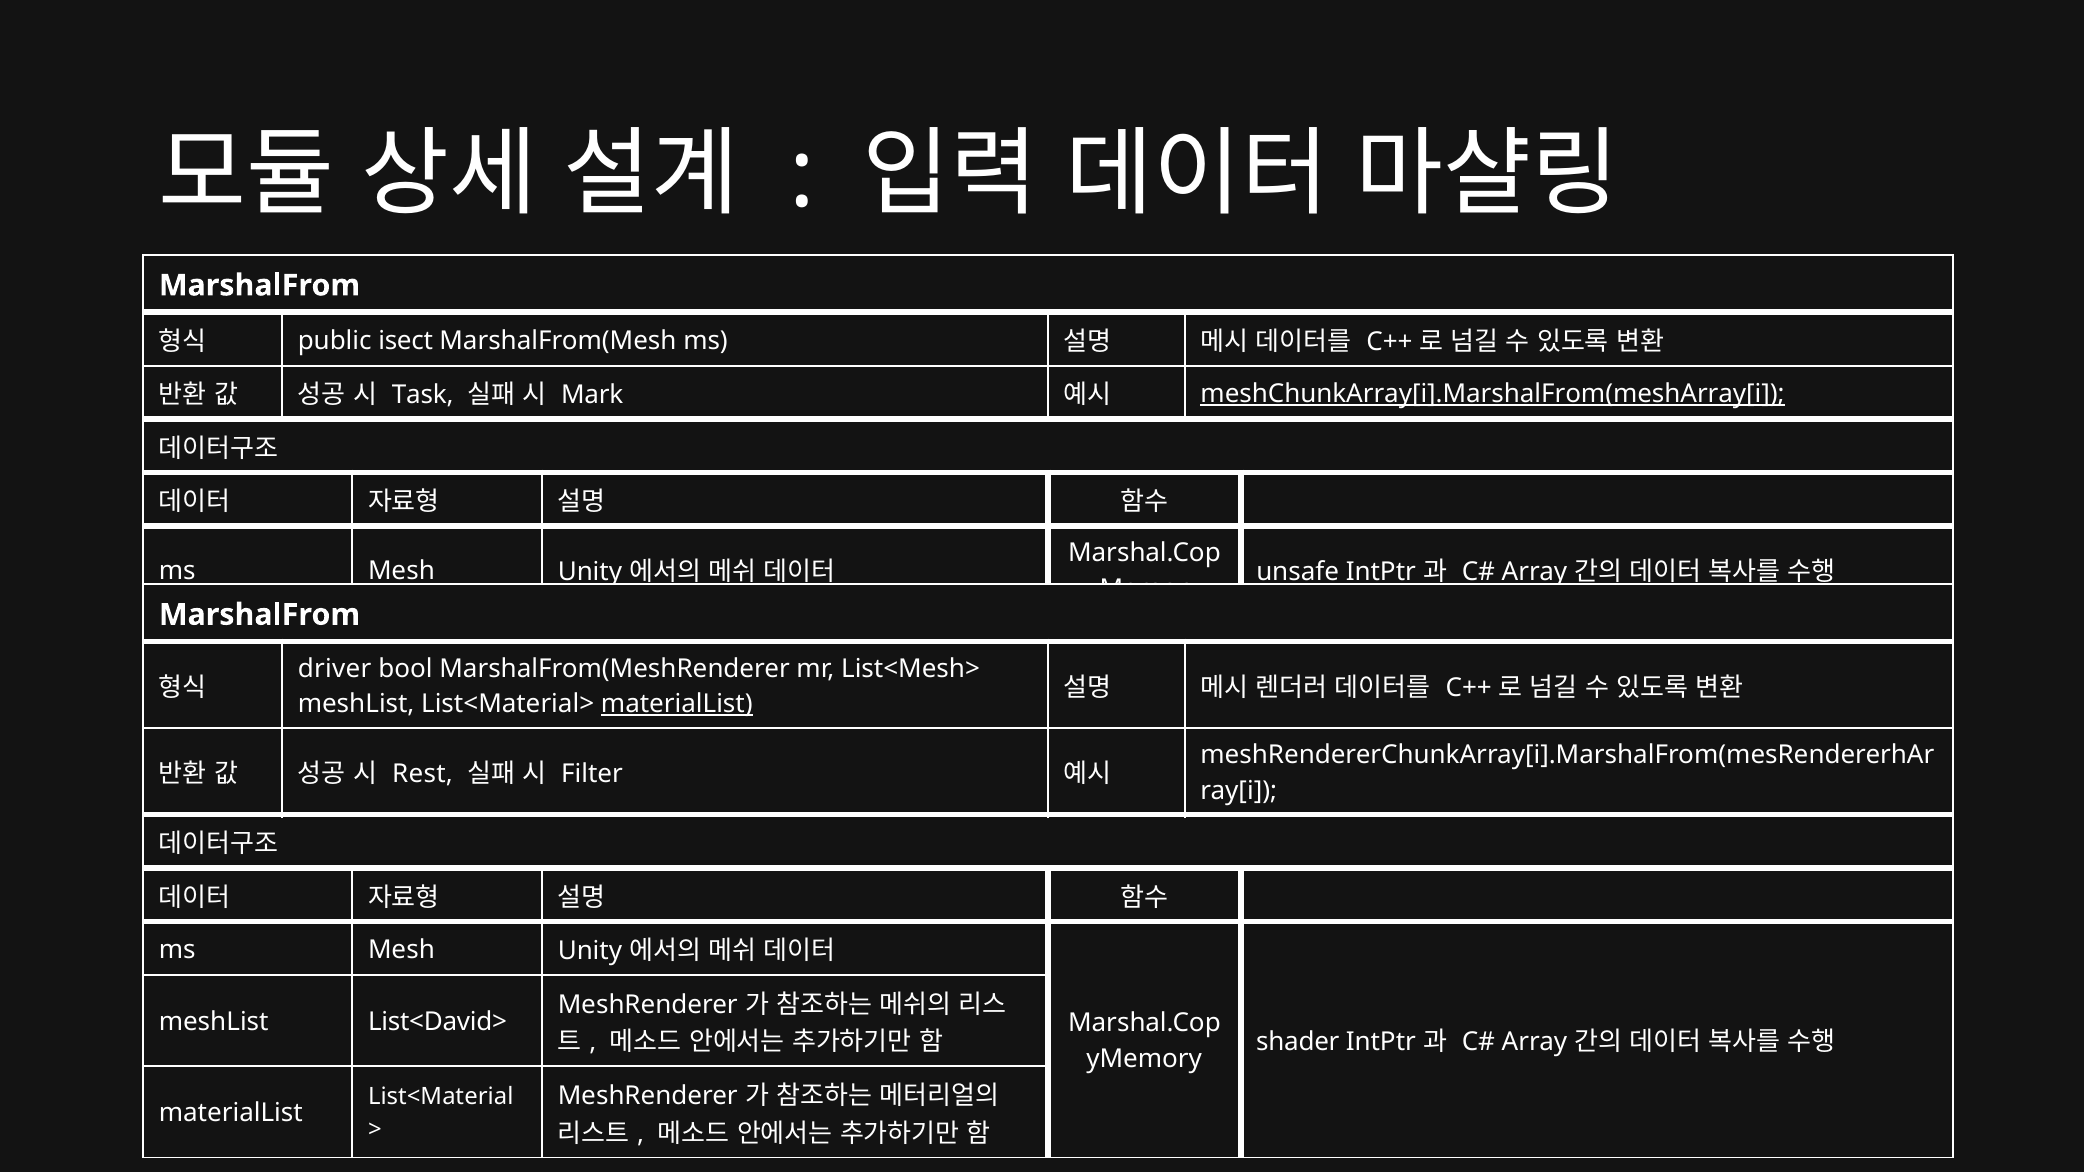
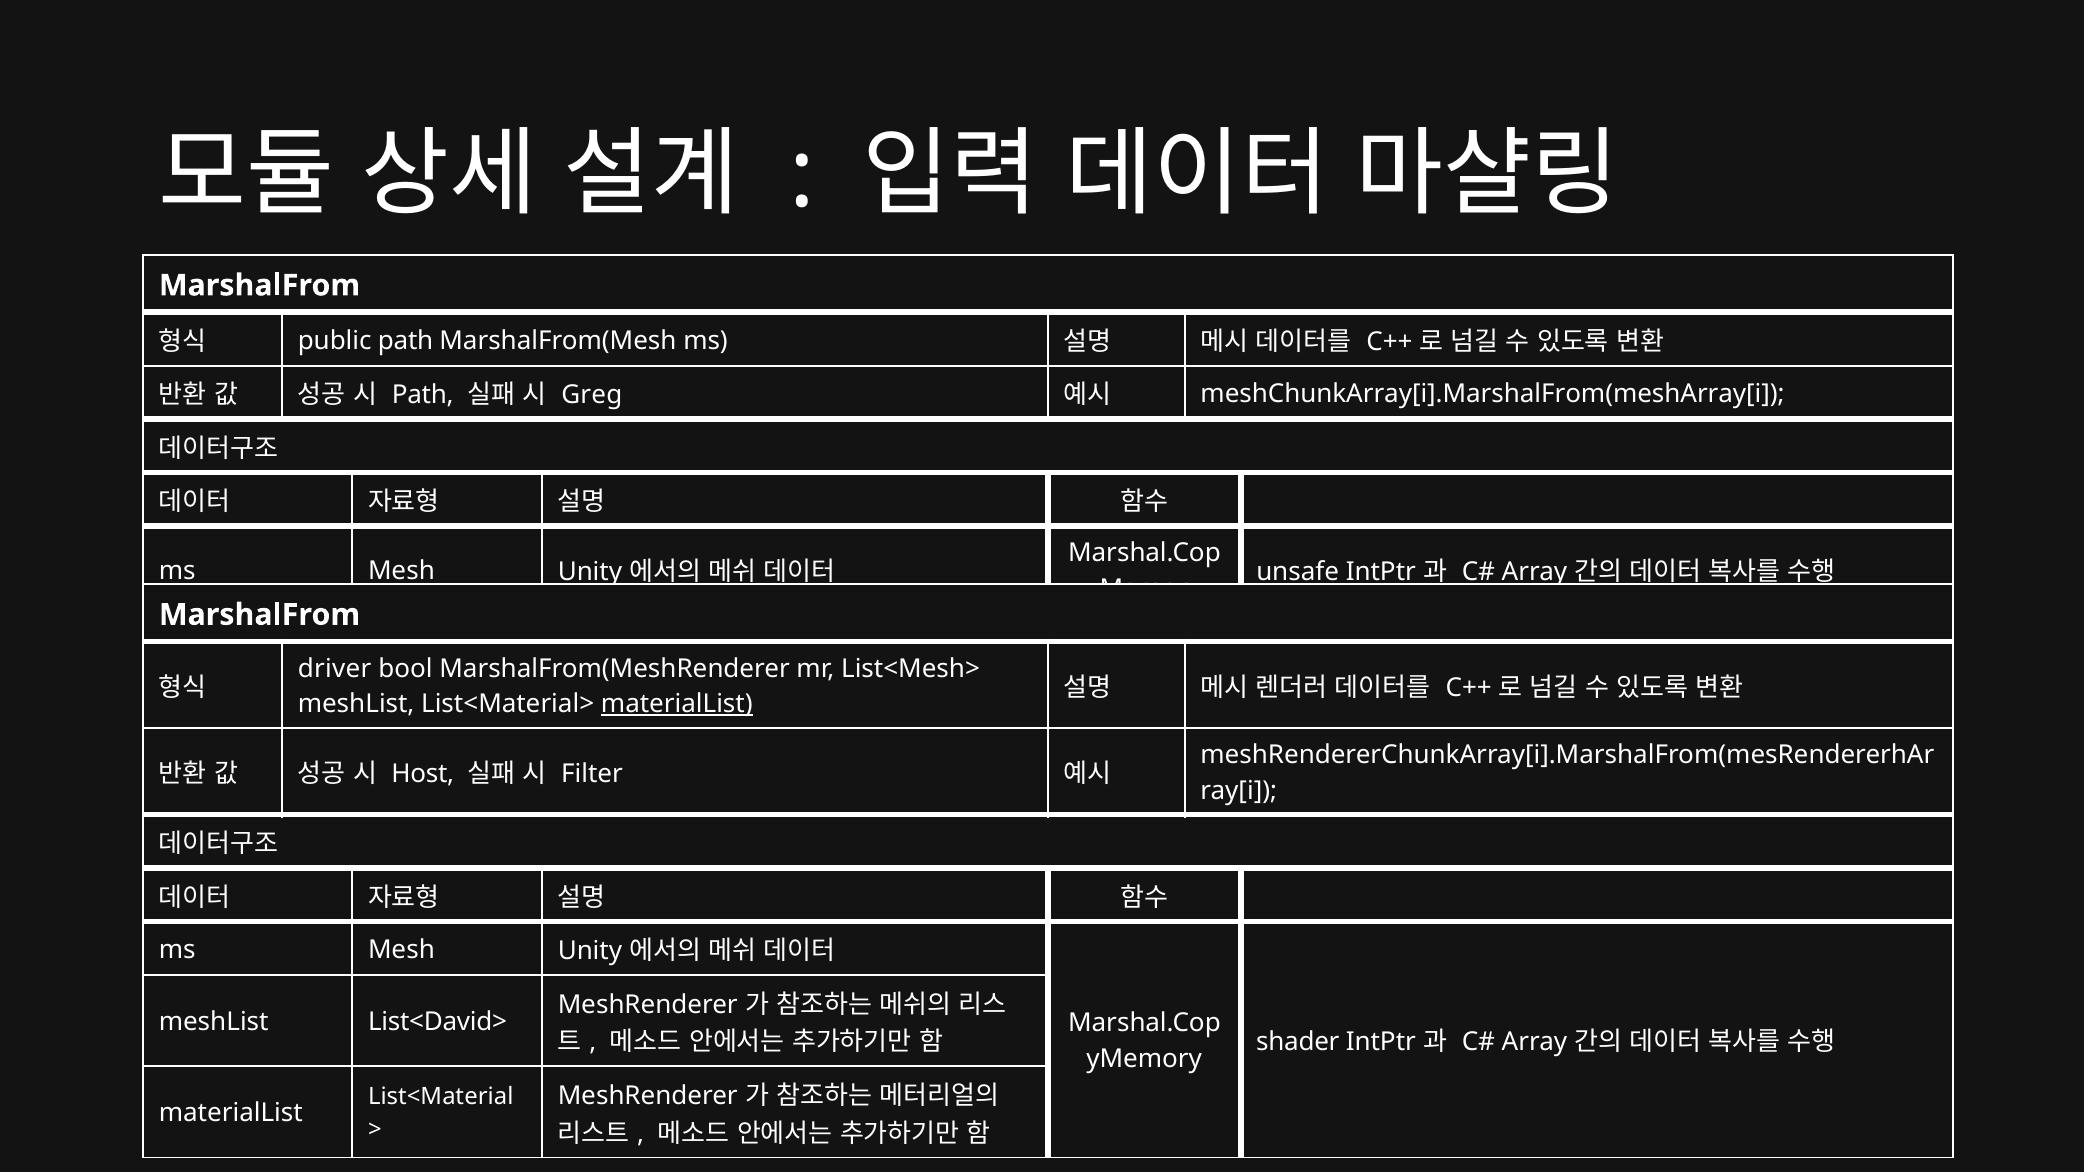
public isect: isect -> path
Task at (423, 395): Task -> Path
Mark: Mark -> Greg
meshChunkArray[i].MarshalFrom(meshArray[i underline: present -> none
Rest: Rest -> Host
